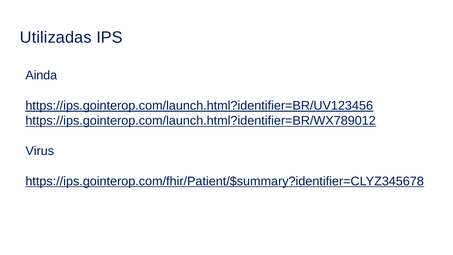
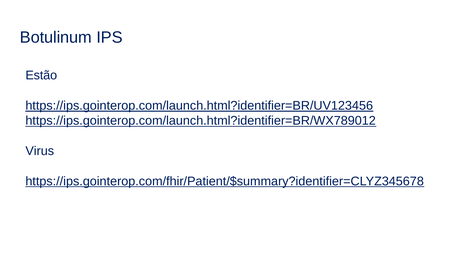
Utilizadas: Utilizadas -> Botulinum
Ainda: Ainda -> Estão
